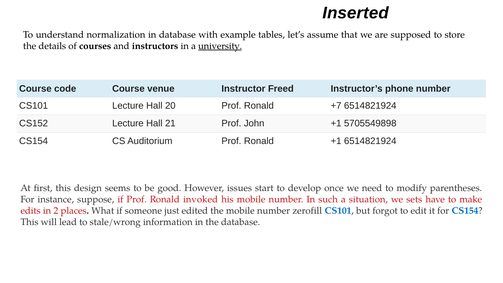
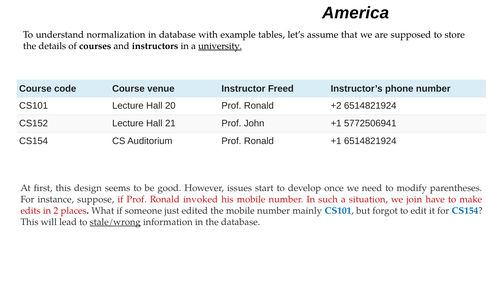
Inserted: Inserted -> America
+7: +7 -> +2
5705549898: 5705549898 -> 5772506941
sets: sets -> join
zerofill: zerofill -> mainly
stale/wrong underline: none -> present
